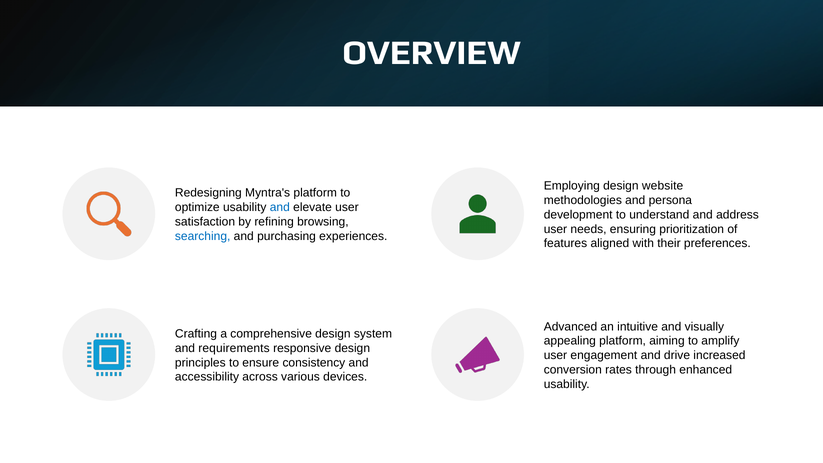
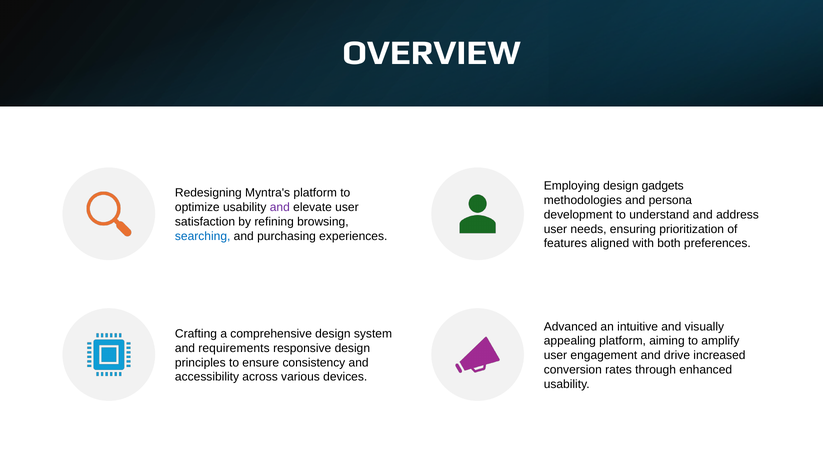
website: website -> gadgets
and at (280, 207) colour: blue -> purple
their: their -> both
